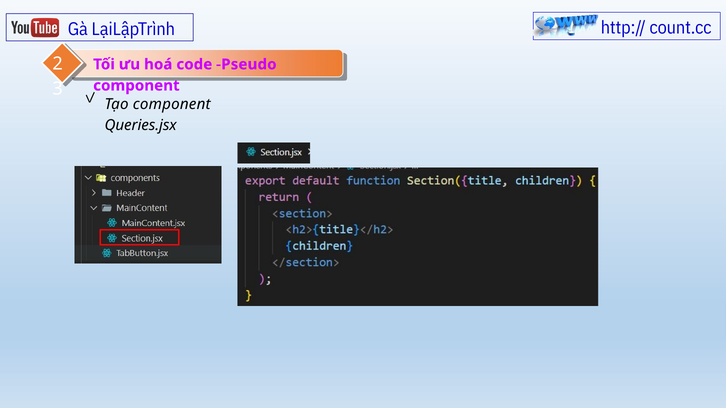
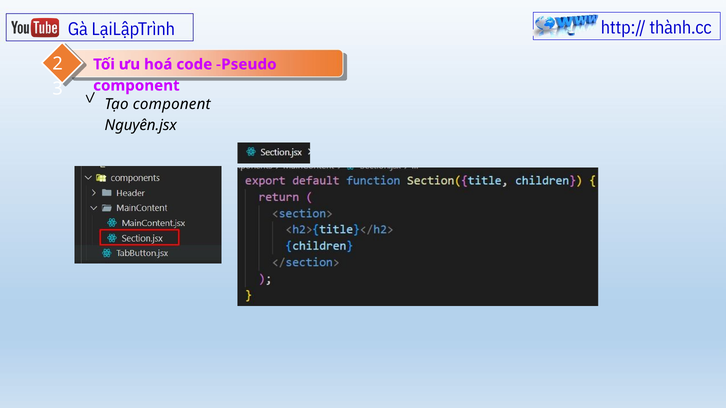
count.cc: count.cc -> thành.cc
Queries.jsx: Queries.jsx -> Nguyên.jsx
